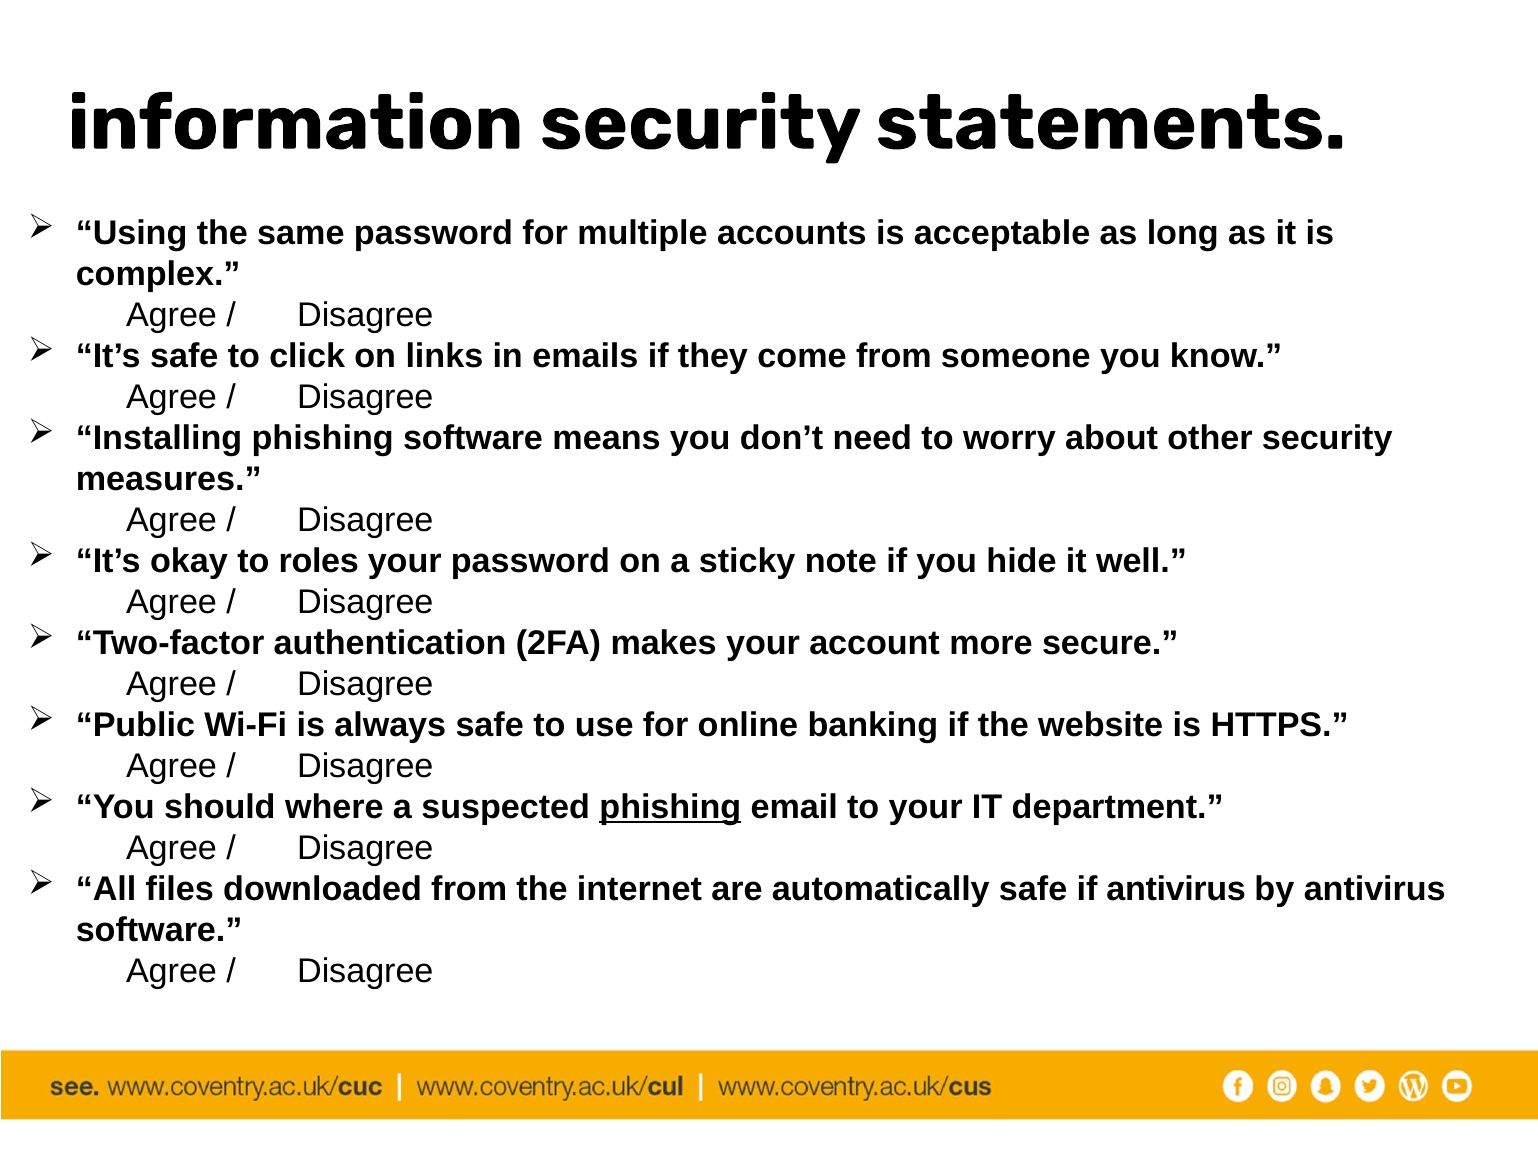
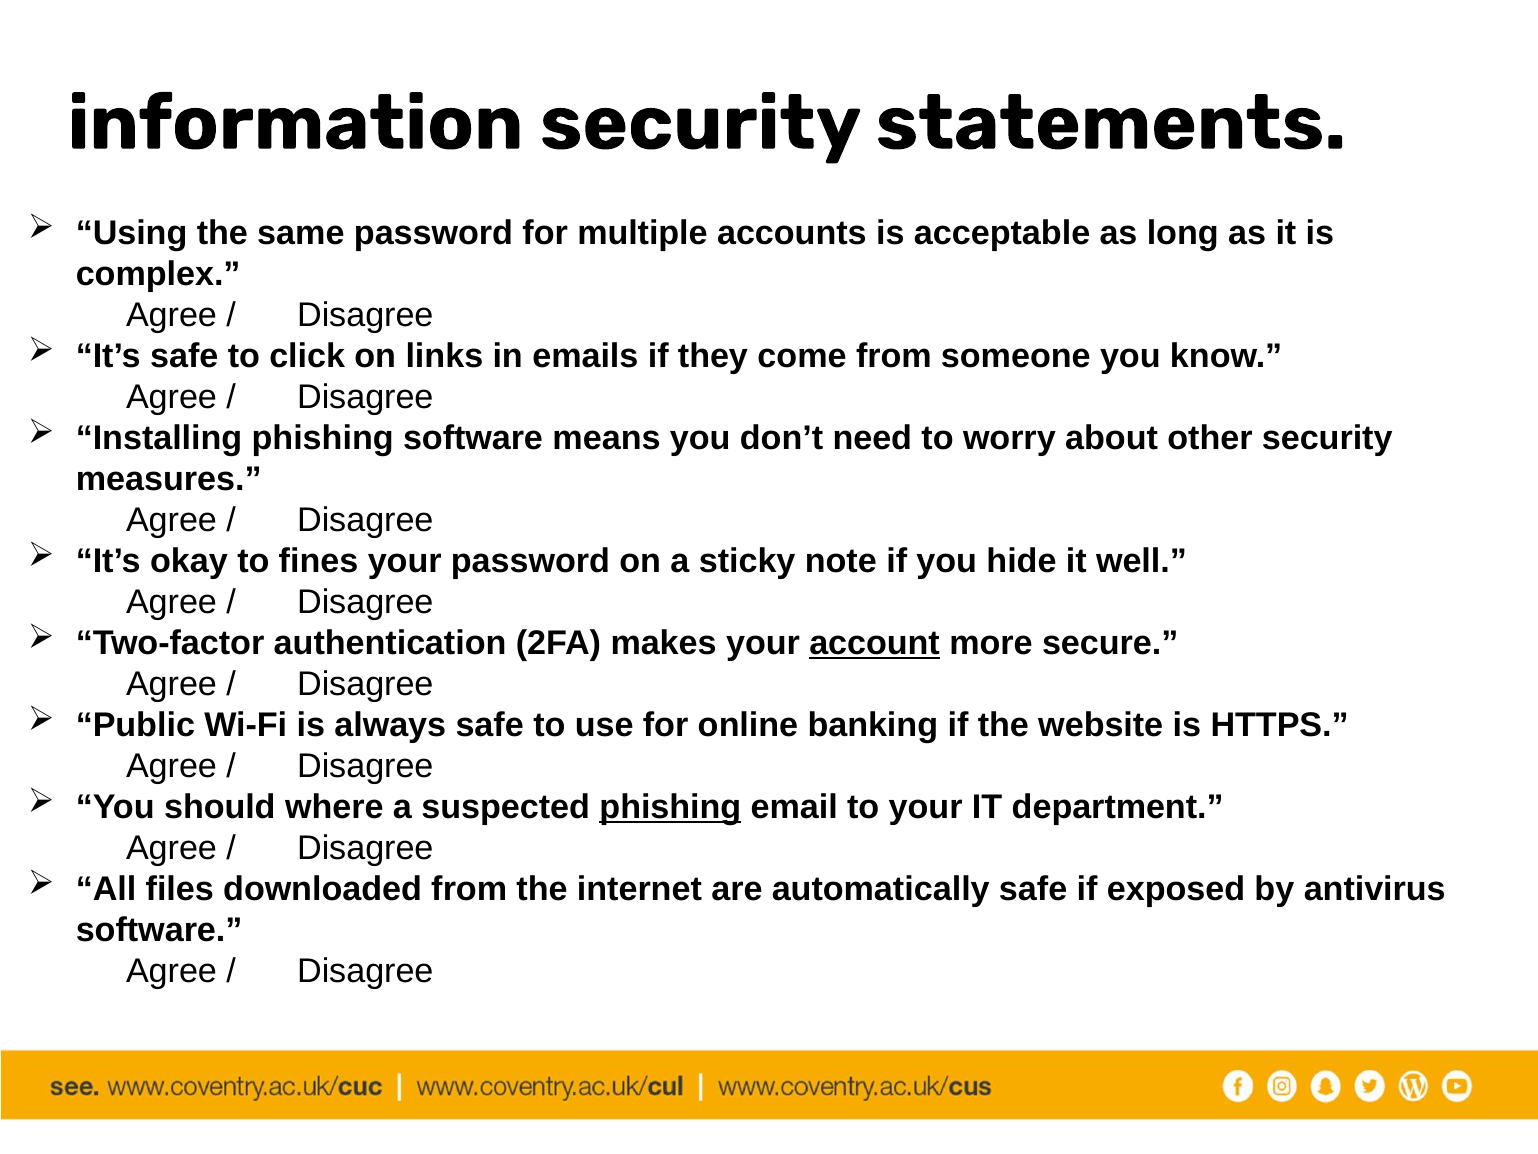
roles: roles -> fines
account underline: none -> present
if antivirus: antivirus -> exposed
